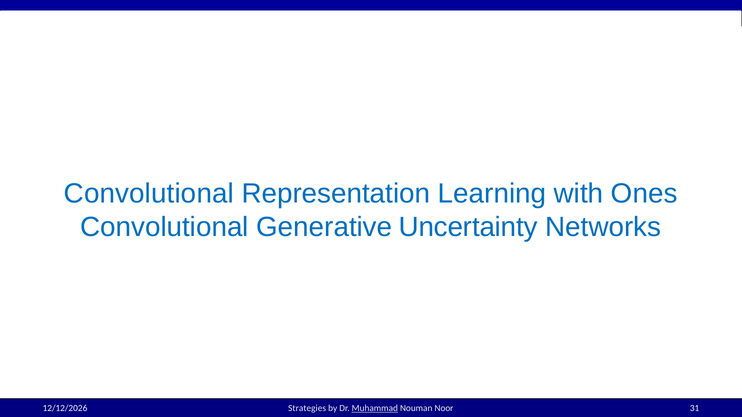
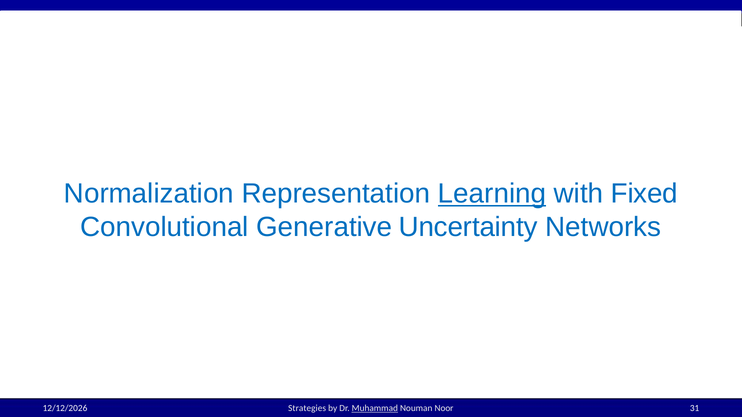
Convolutional at (149, 194): Convolutional -> Normalization
Learning underline: none -> present
Ones: Ones -> Fixed
